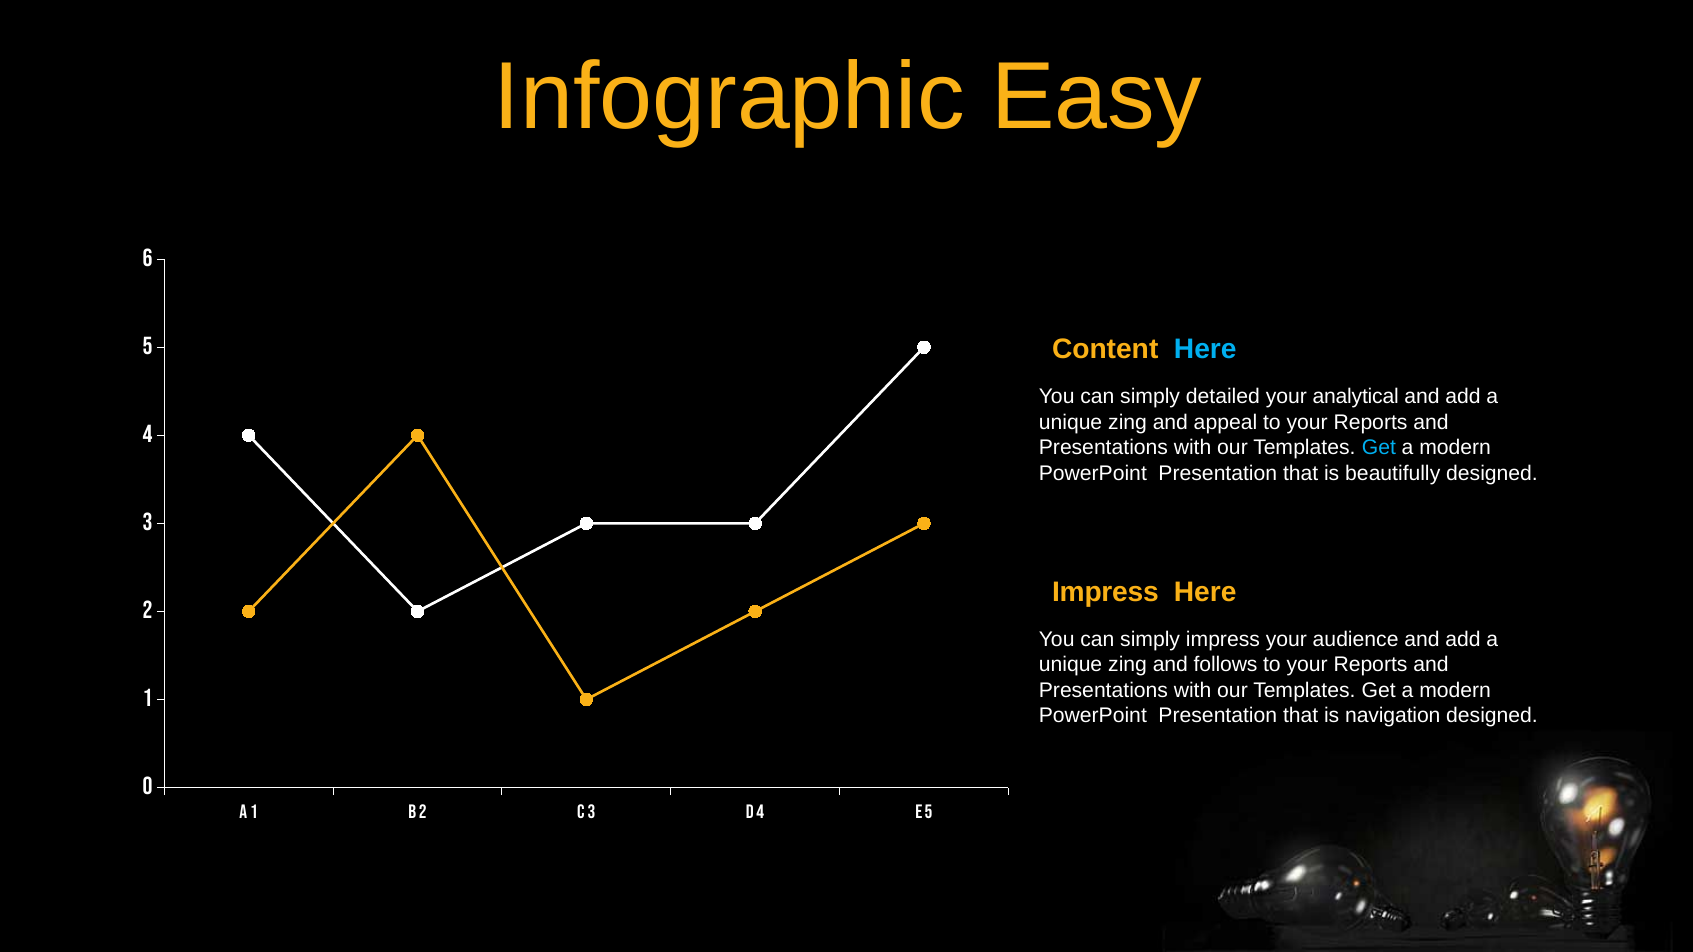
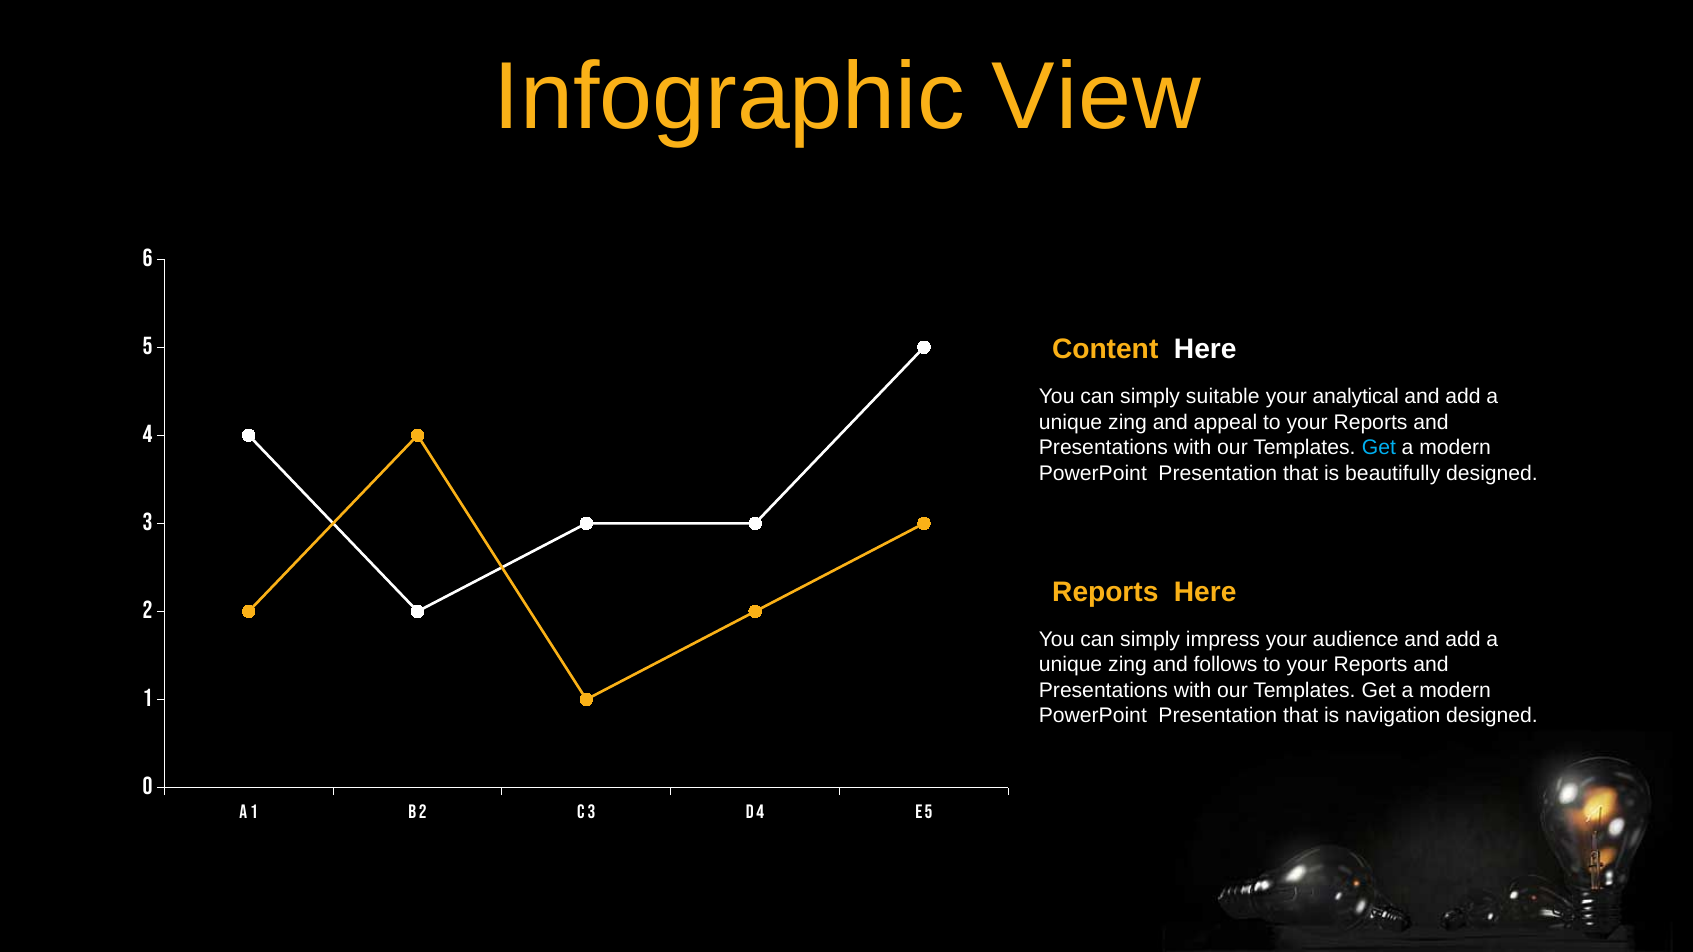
Easy: Easy -> View
Here at (1205, 350) colour: light blue -> white
detailed: detailed -> suitable
Impress at (1105, 592): Impress -> Reports
